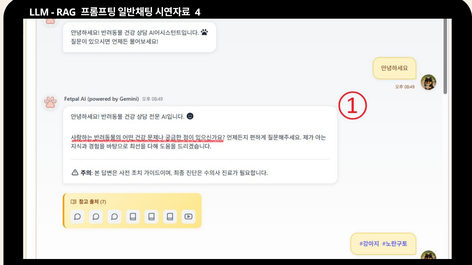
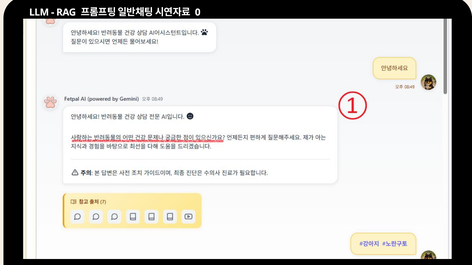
4: 4 -> 0
